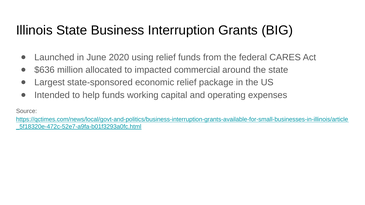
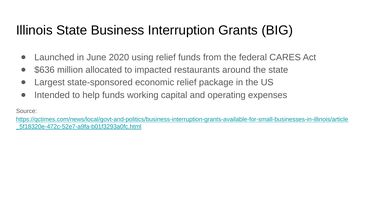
commercial: commercial -> restaurants
